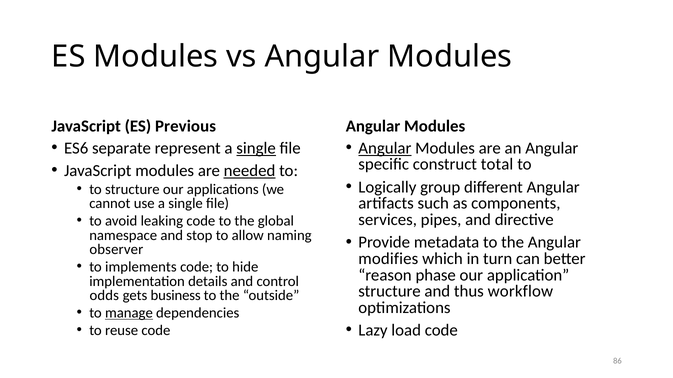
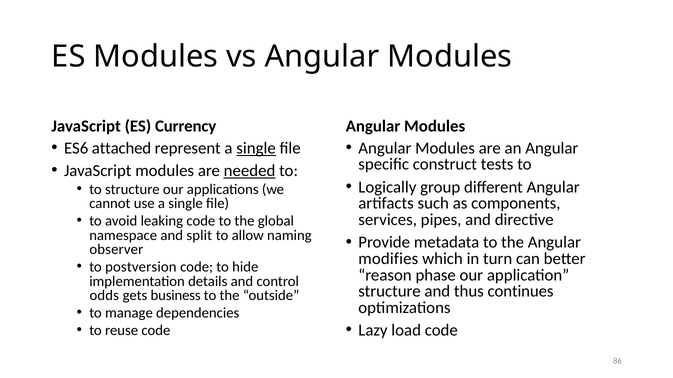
Previous: Previous -> Currency
separate: separate -> attached
Angular at (385, 148) underline: present -> none
total: total -> tests
stop: stop -> split
implements: implements -> postversion
workflow: workflow -> continues
manage underline: present -> none
